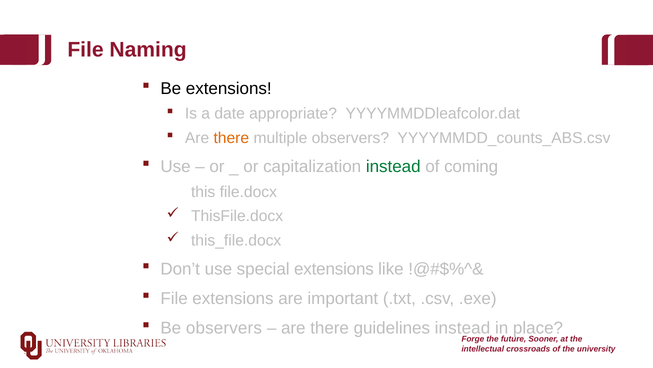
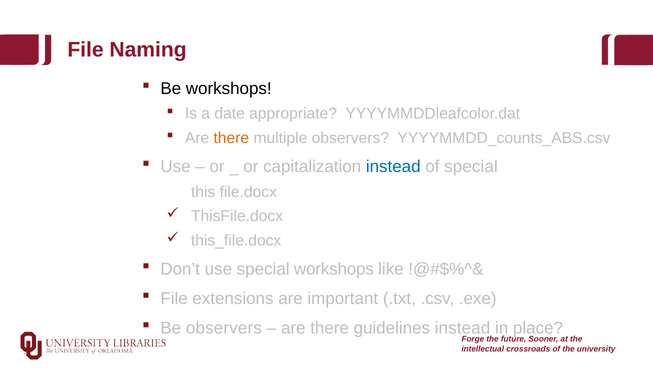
Be extensions: extensions -> workshops
instead at (393, 166) colour: green -> blue
of coming: coming -> special
special extensions: extensions -> workshops
